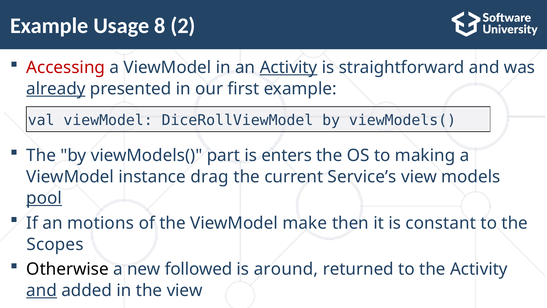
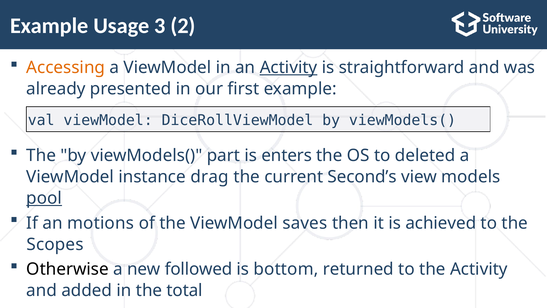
8: 8 -> 3
Accessing colour: red -> orange
already underline: present -> none
making: making -> deleted
Service’s: Service’s -> Second’s
make: make -> saves
constant: constant -> achieved
around: around -> bottom
and at (42, 290) underline: present -> none
the view: view -> total
